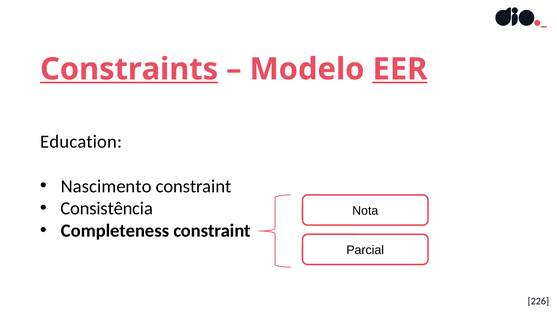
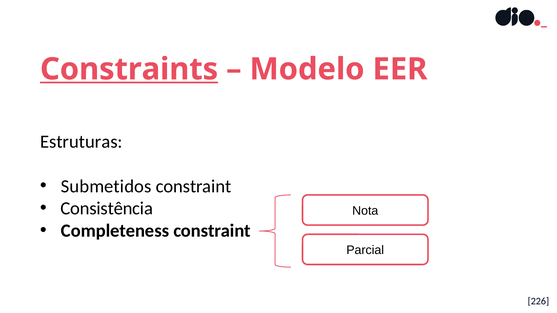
EER underline: present -> none
Education: Education -> Estruturas
Nascimento: Nascimento -> Submetidos
